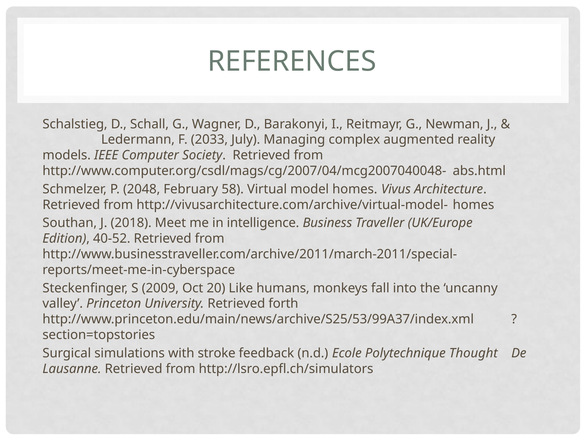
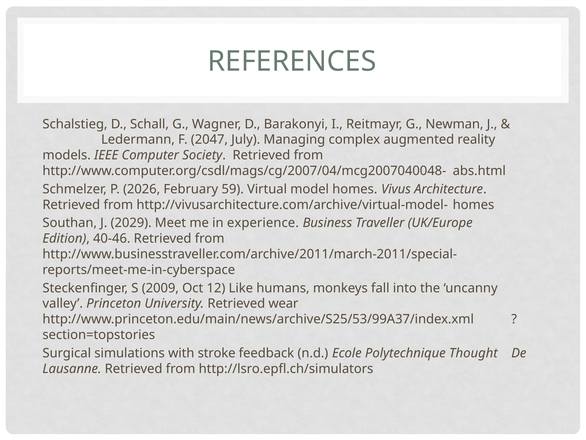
2033: 2033 -> 2047
2048: 2048 -> 2026
58: 58 -> 59
2018: 2018 -> 2029
intelligence: intelligence -> experience
40-52: 40-52 -> 40-46
20: 20 -> 12
forth: forth -> wear
